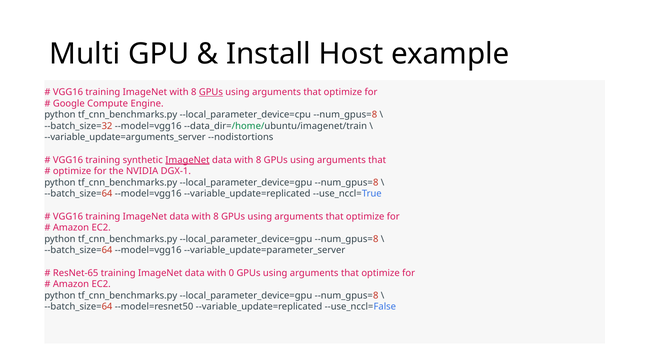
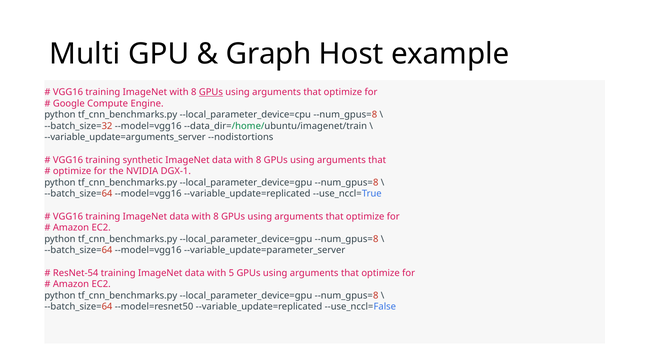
Install: Install -> Graph
ImageNet at (187, 160) underline: present -> none
ResNet-65: ResNet-65 -> ResNet-54
0: 0 -> 5
